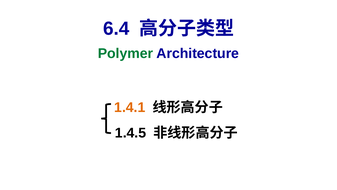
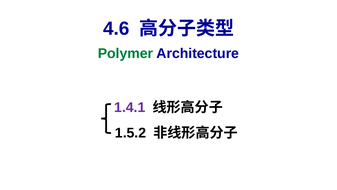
6.4: 6.4 -> 4.6
1.4.1 colour: orange -> purple
1.4.5: 1.4.5 -> 1.5.2
